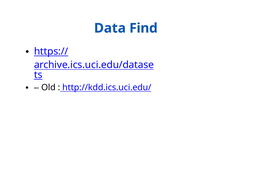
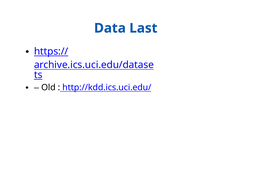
Find: Find -> Last
